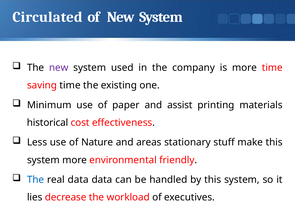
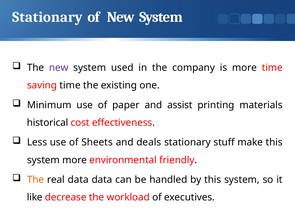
Circulated at (47, 17): Circulated -> Stationary
Nature: Nature -> Sheets
areas: areas -> deals
The at (36, 180) colour: blue -> orange
lies: lies -> like
